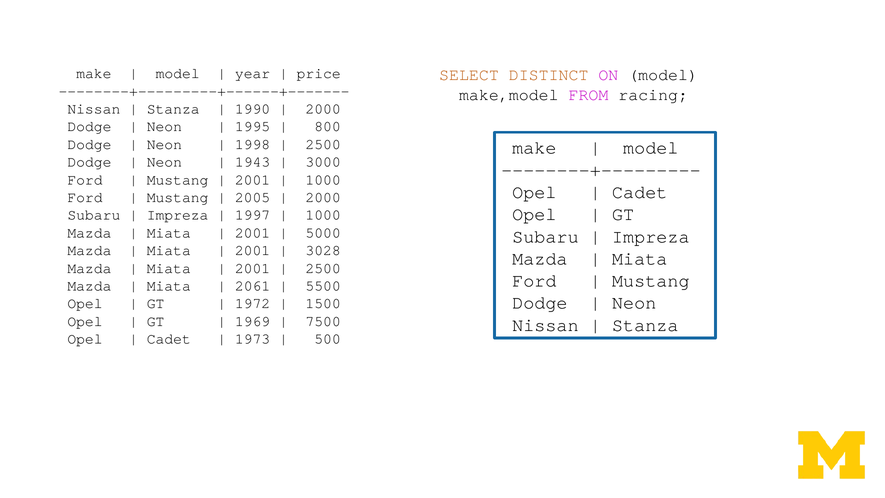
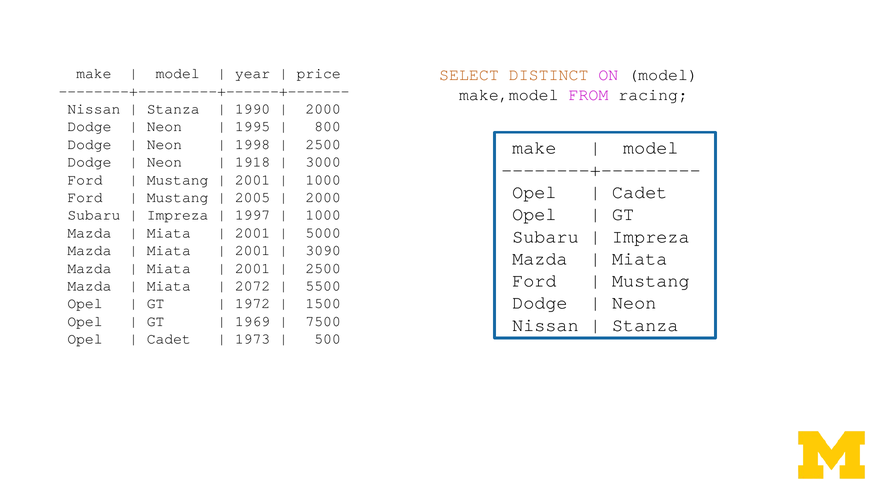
1943: 1943 -> 1918
3028: 3028 -> 3090
2061: 2061 -> 2072
